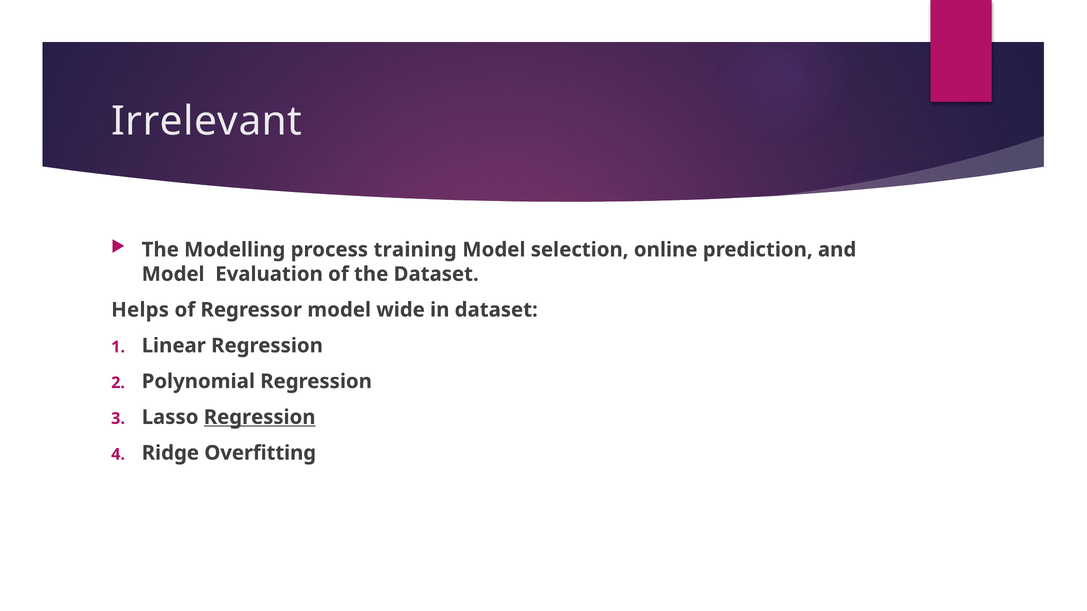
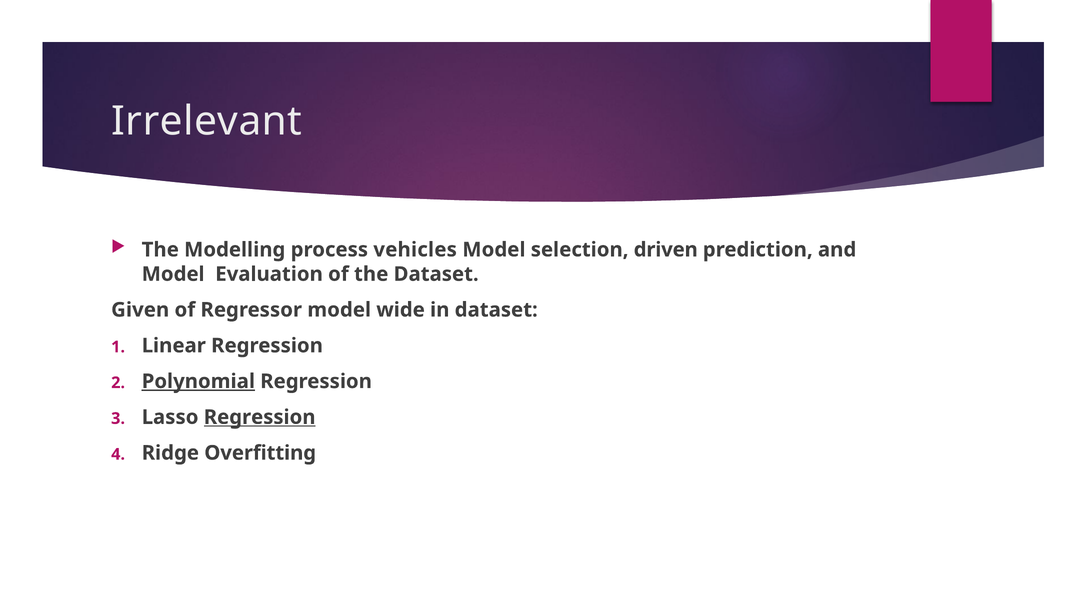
training: training -> vehicles
online: online -> driven
Helps: Helps -> Given
Polynomial underline: none -> present
